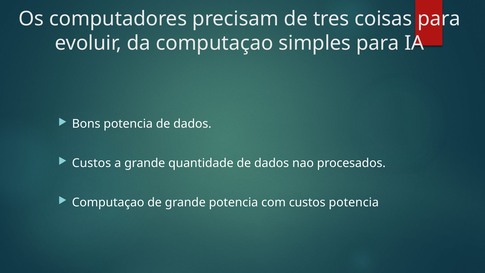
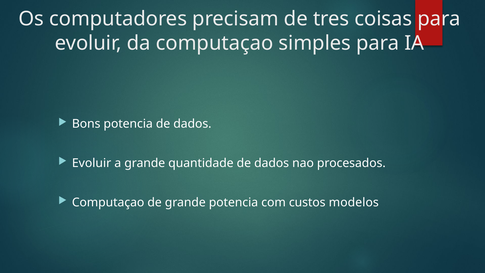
Custos at (92, 163): Custos -> Evoluir
custos potencia: potencia -> modelos
